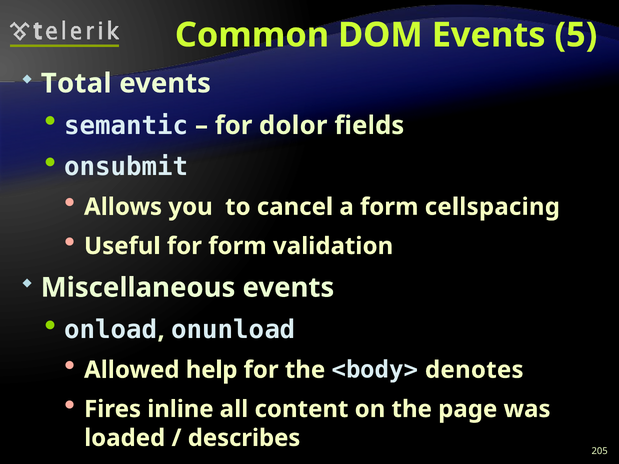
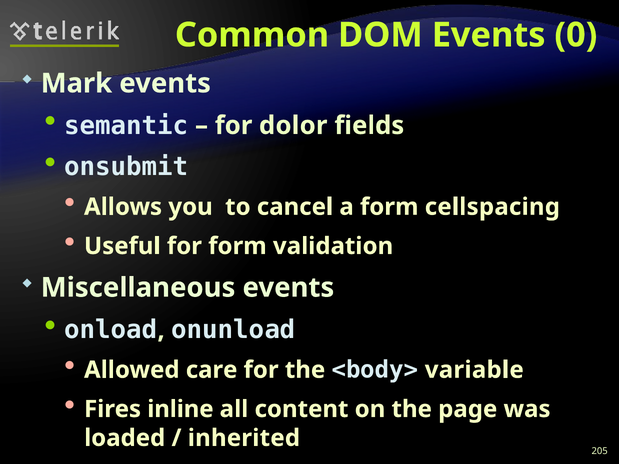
5: 5 -> 0
Total: Total -> Mark
help: help -> care
denotes: denotes -> variable
describes: describes -> inherited
